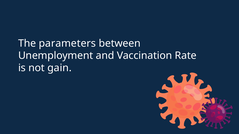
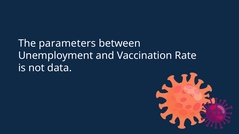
gain: gain -> data
